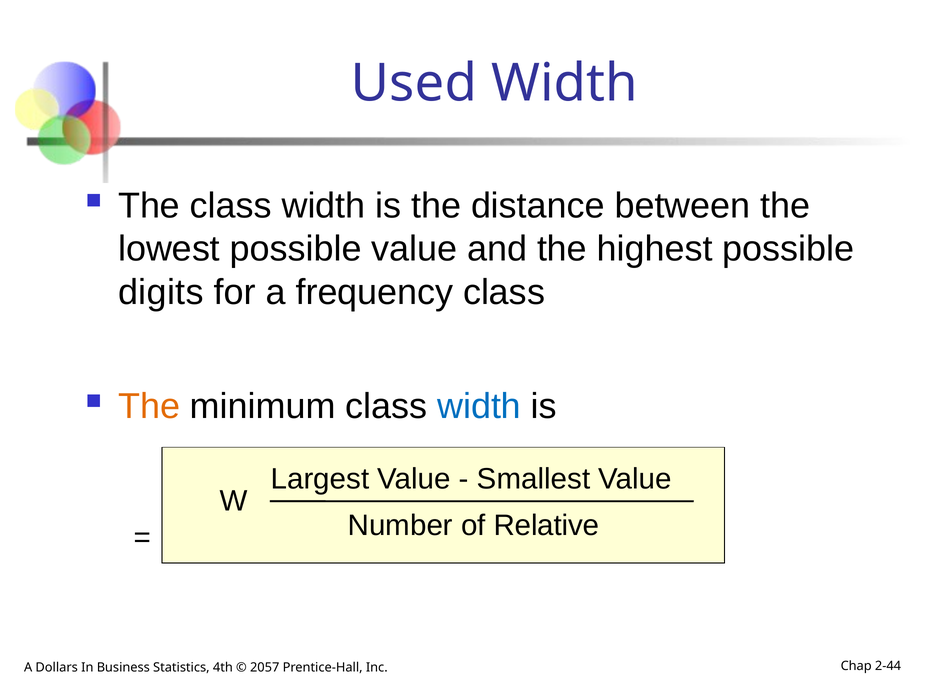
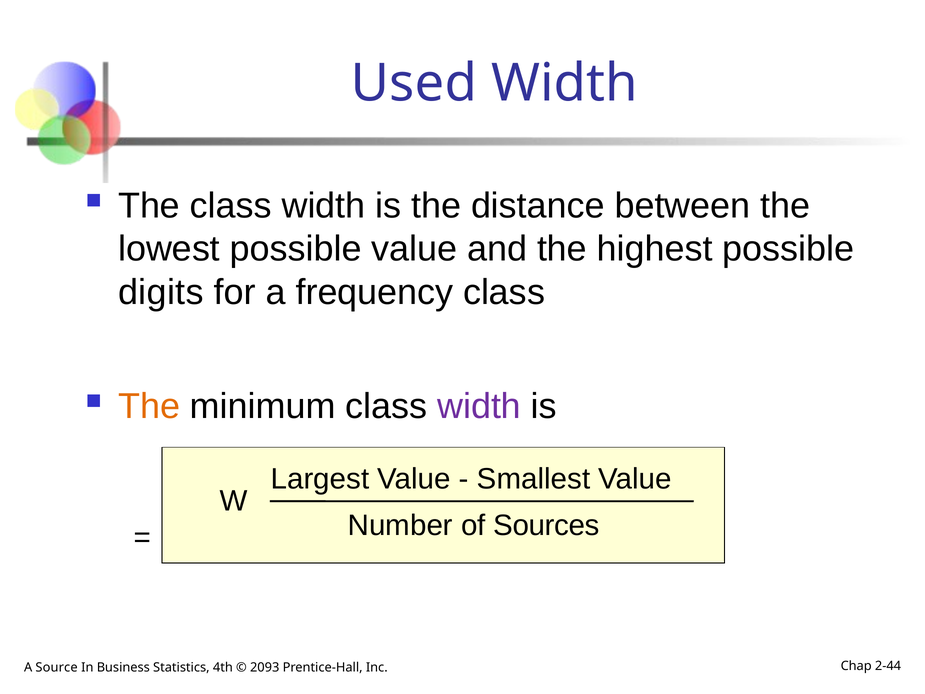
width at (479, 406) colour: blue -> purple
Relative: Relative -> Sources
Dollars: Dollars -> Source
2057: 2057 -> 2093
